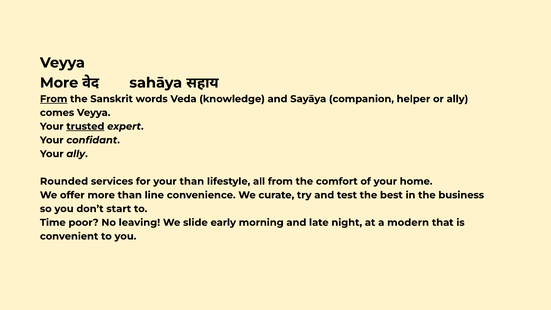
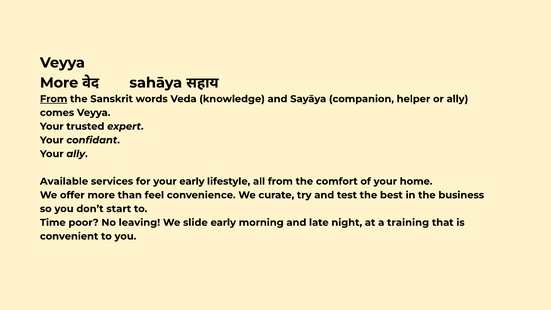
trusted underline: present -> none
Rounded: Rounded -> Available
your than: than -> early
line: line -> feel
modern: modern -> training
